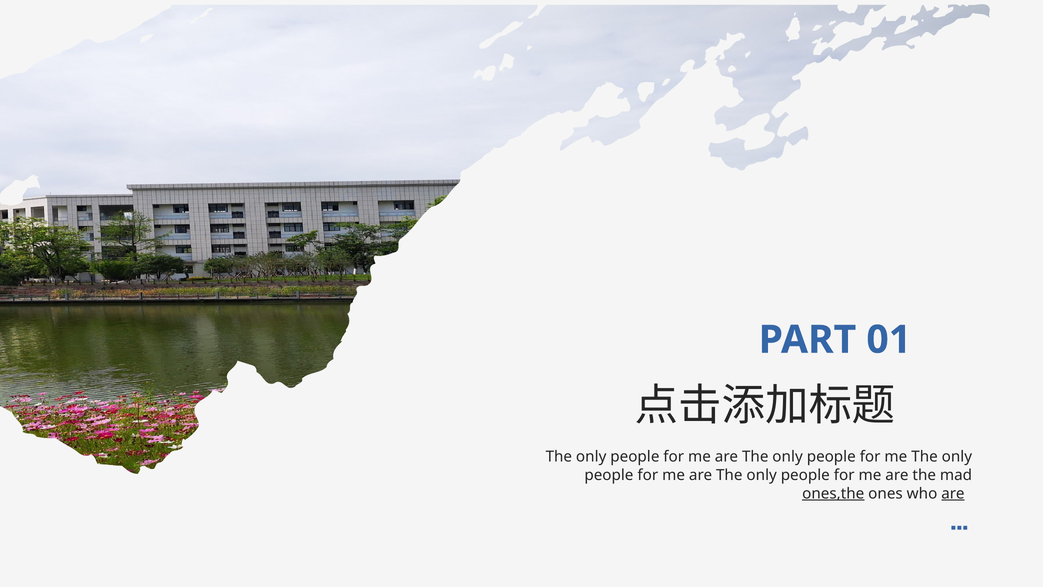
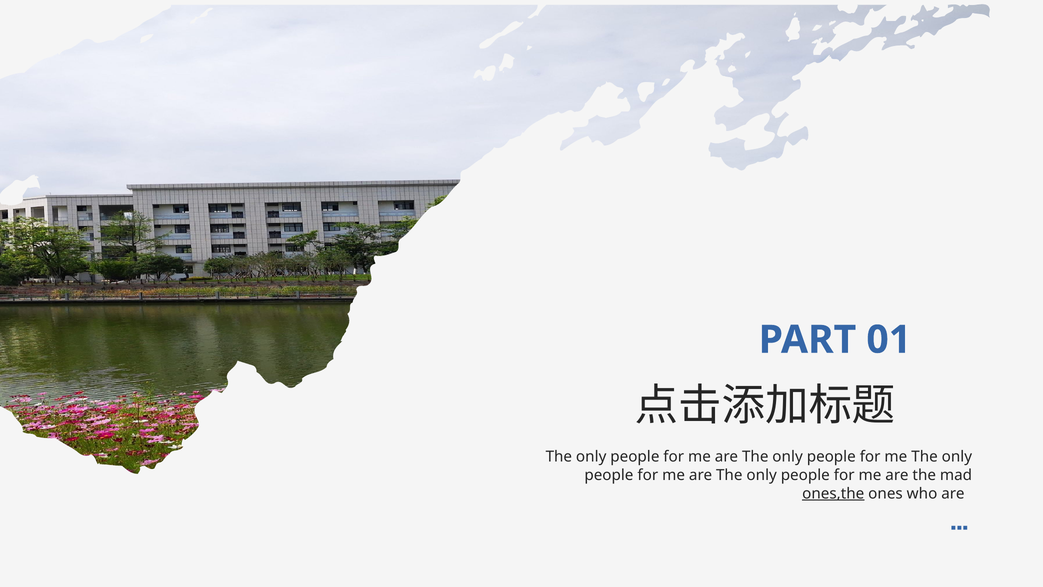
are at (953, 493) underline: present -> none
